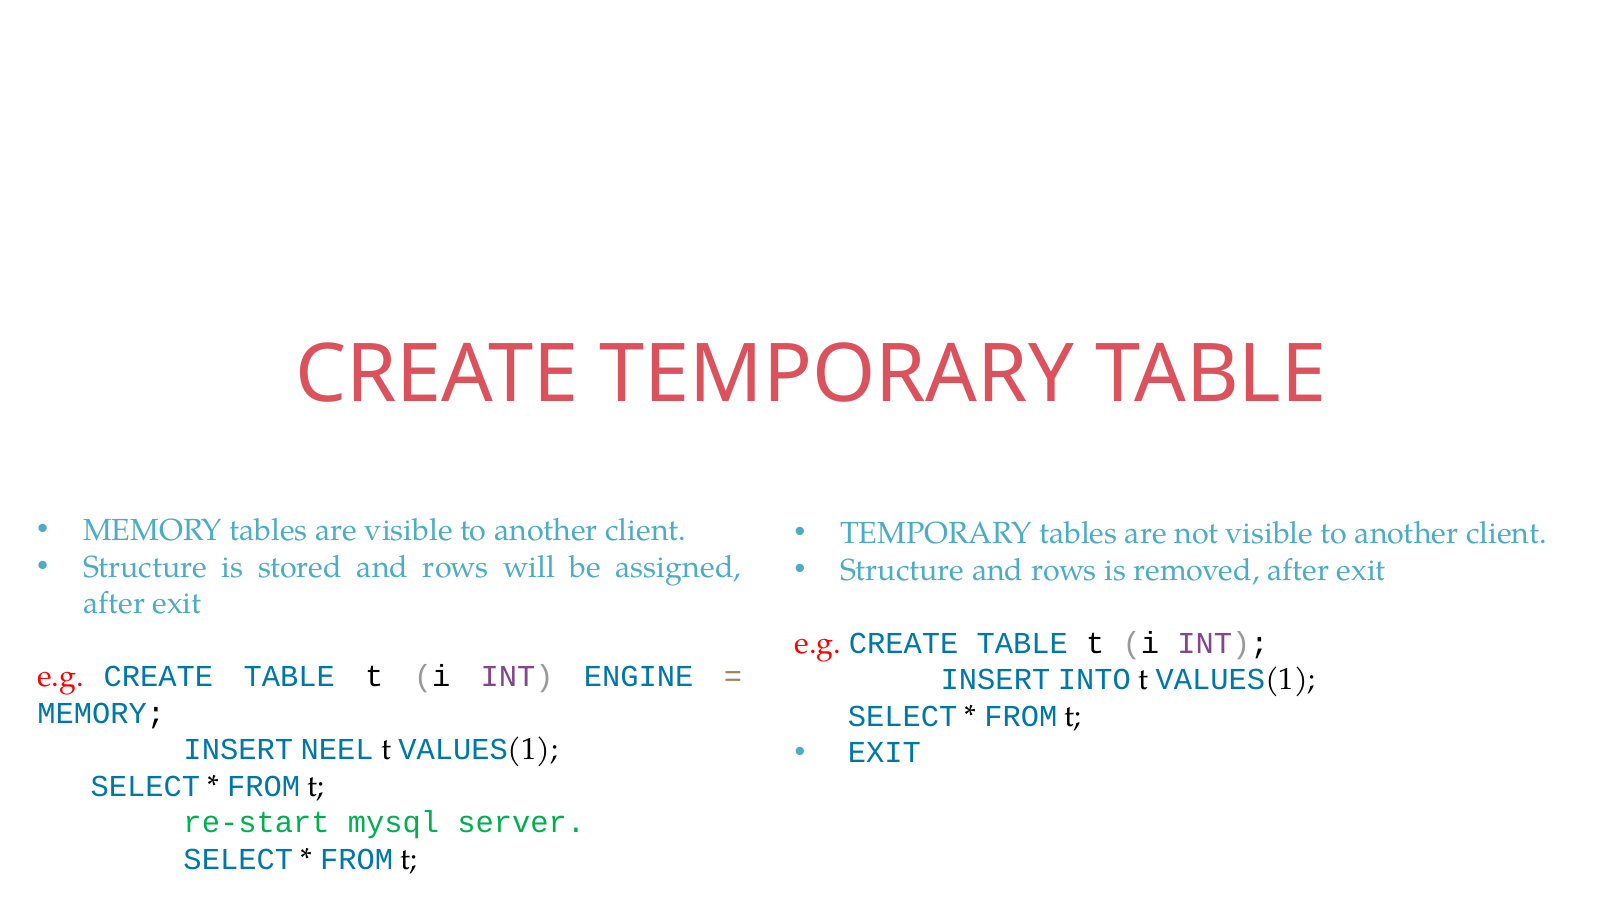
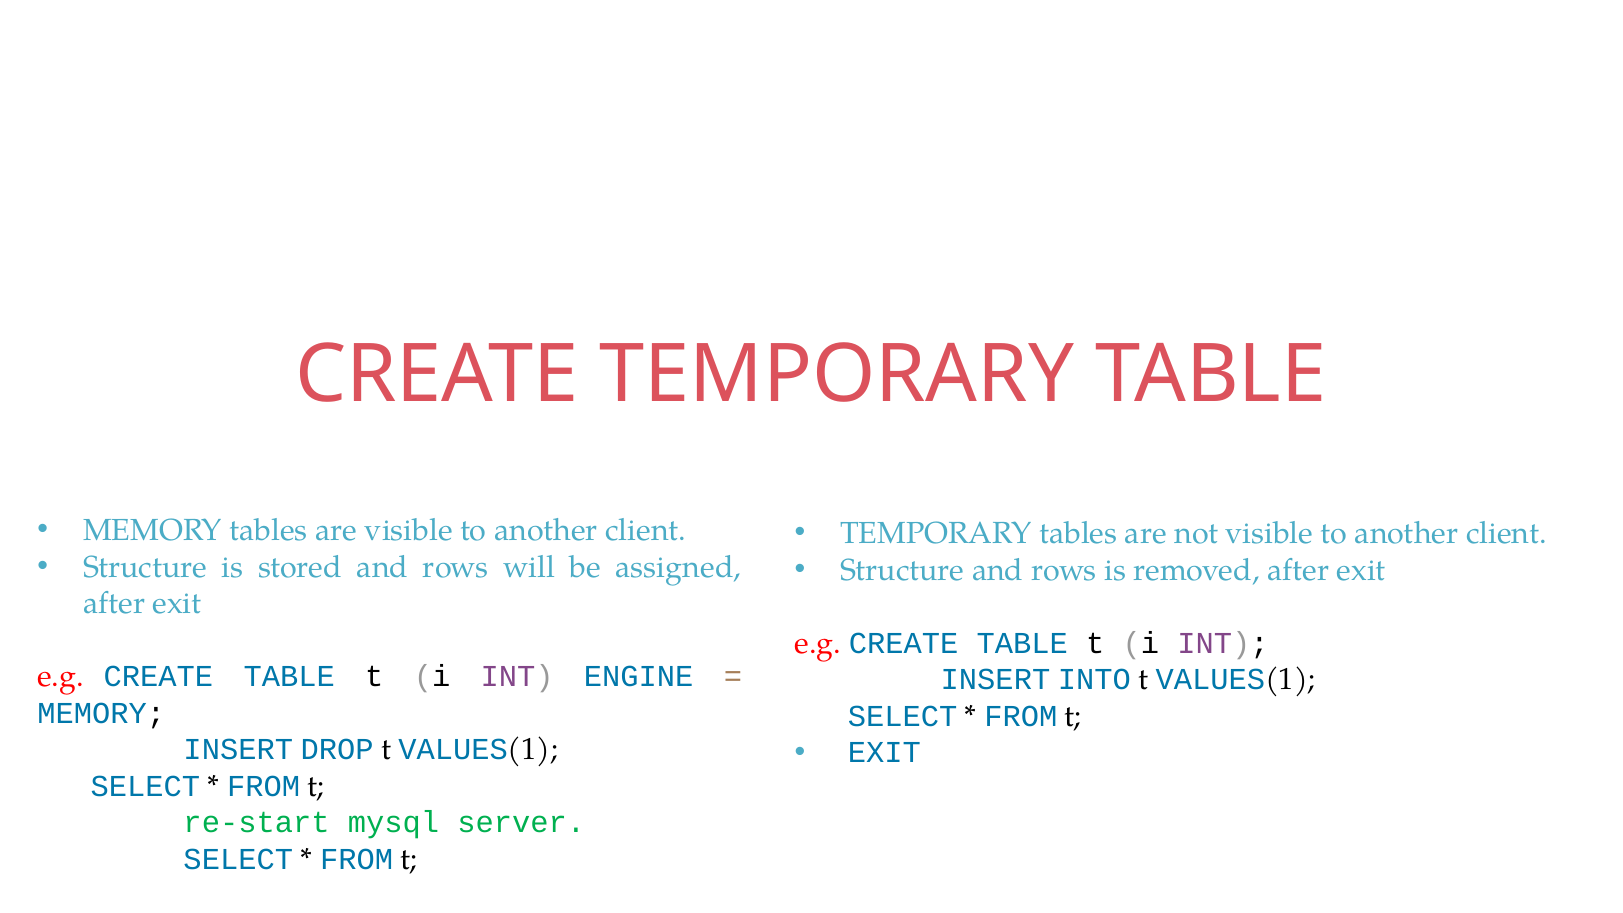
NEEL: NEEL -> DROP
